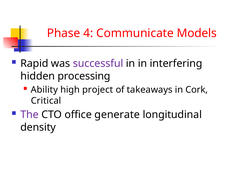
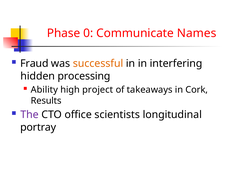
4: 4 -> 0
Models: Models -> Names
Rapid: Rapid -> Fraud
successful colour: purple -> orange
Critical: Critical -> Results
generate: generate -> scientists
density: density -> portray
